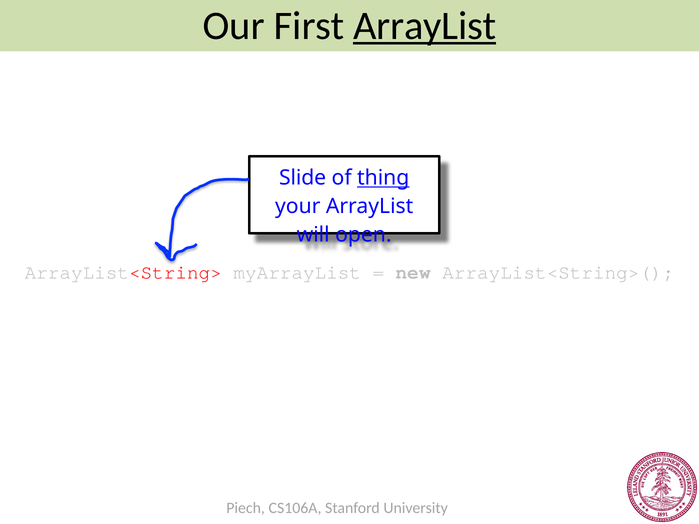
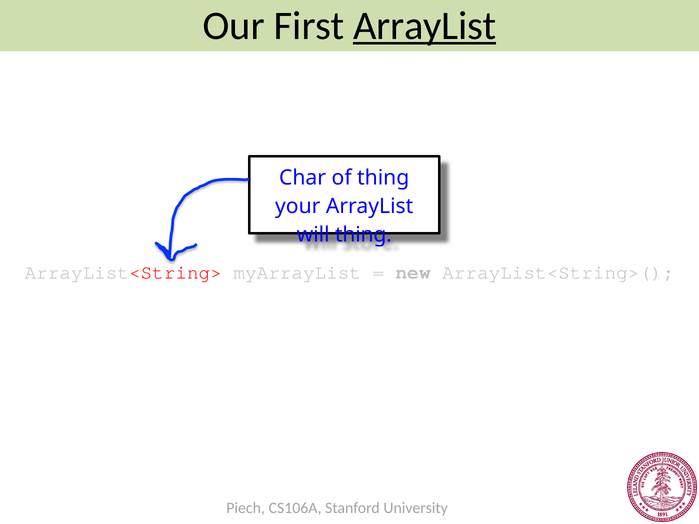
Slide: Slide -> Char
thing at (383, 178) underline: present -> none
will open: open -> thing
